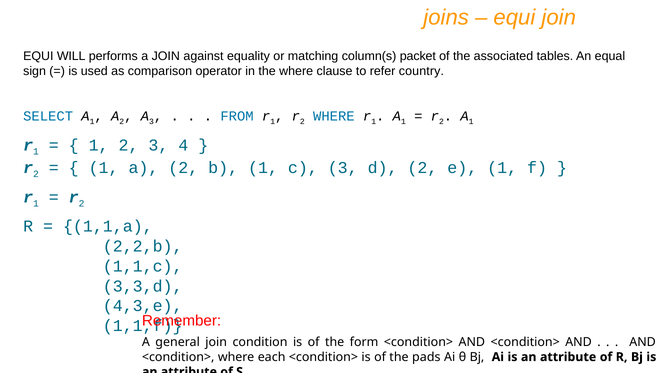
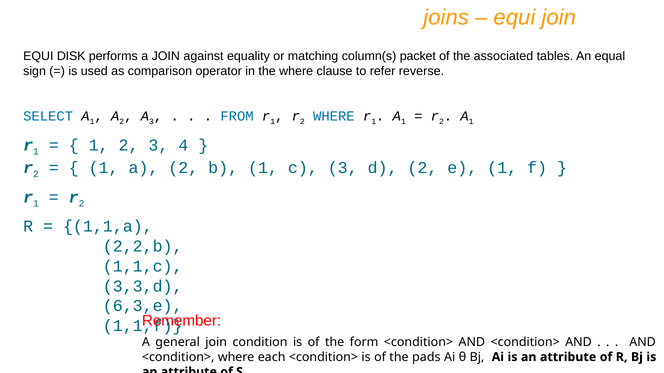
WILL: WILL -> DISK
country: country -> reverse
4,3,e: 4,3,e -> 6,3,e
